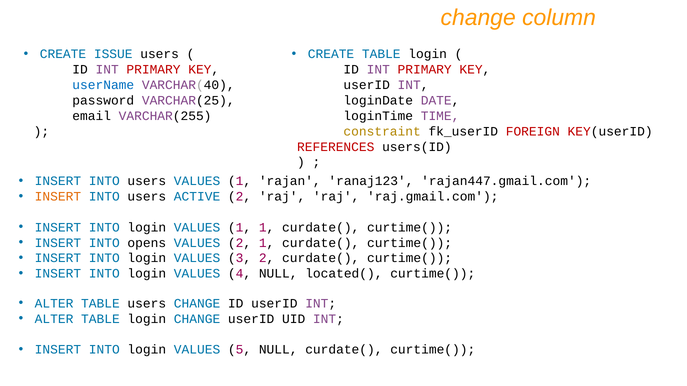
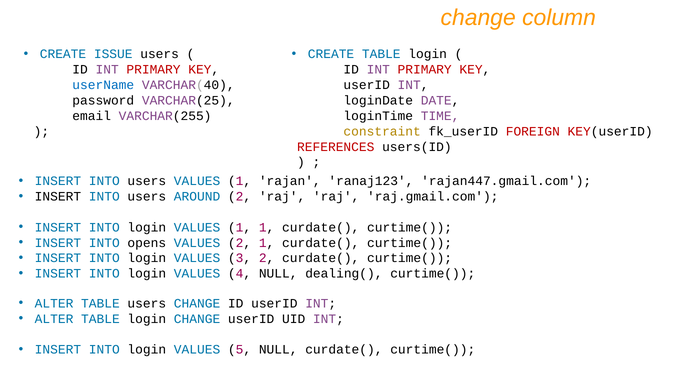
INSERT at (58, 197) colour: orange -> black
ACTIVE: ACTIVE -> AROUND
located(: located( -> dealing(
